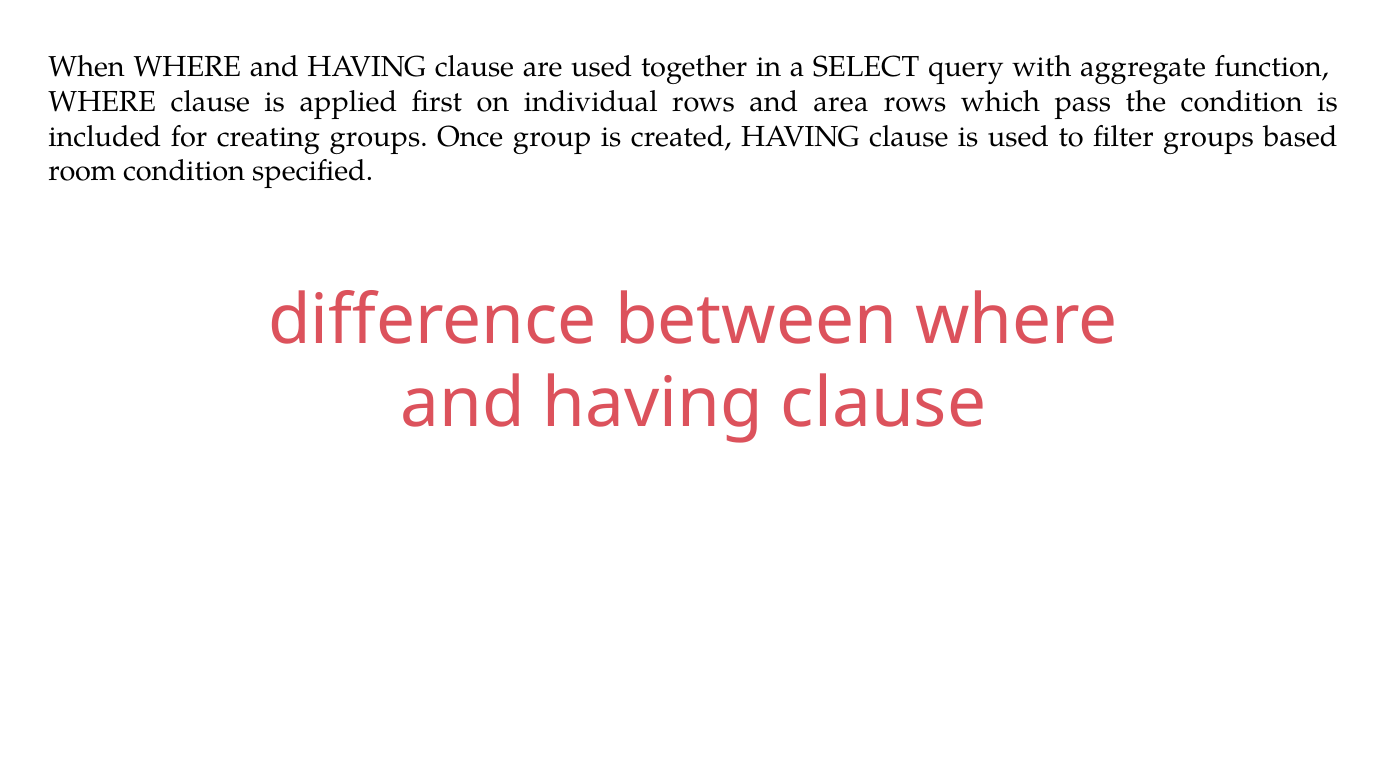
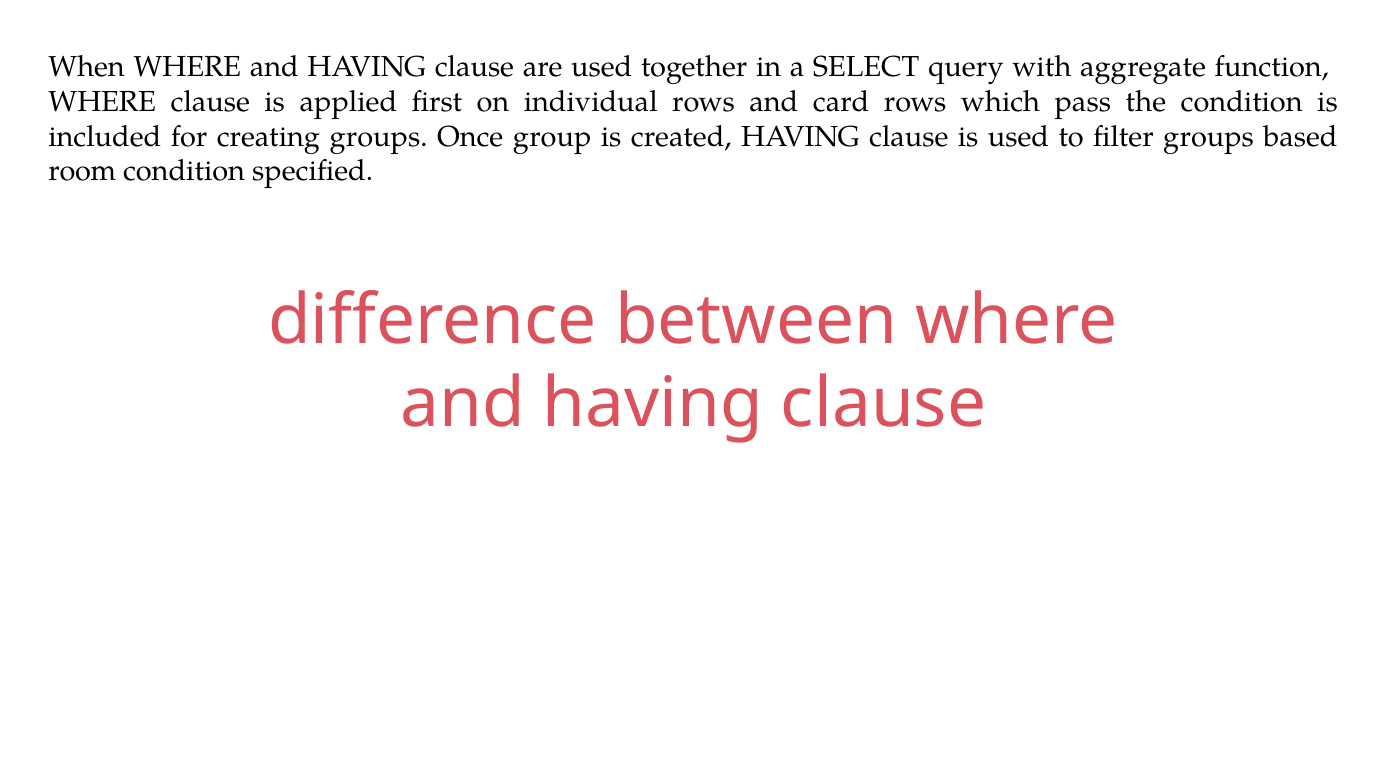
area: area -> card
